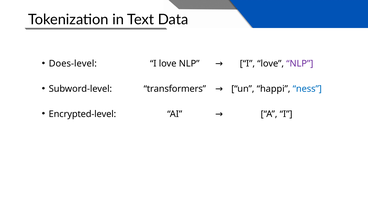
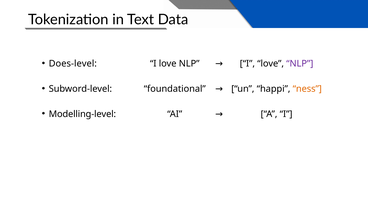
transformers: transformers -> foundational
ness colour: blue -> orange
Encrypted-level: Encrypted-level -> Modelling-level
